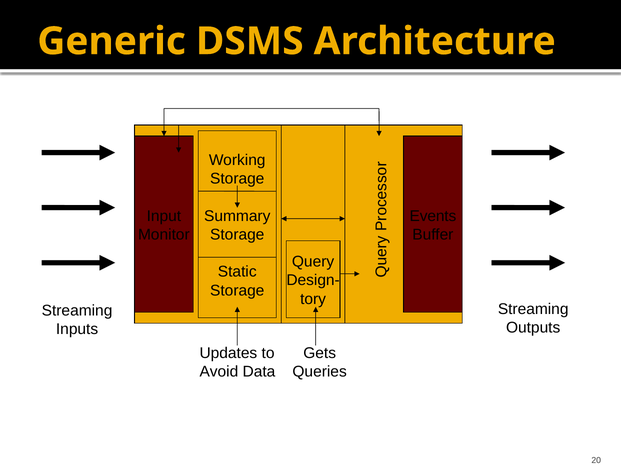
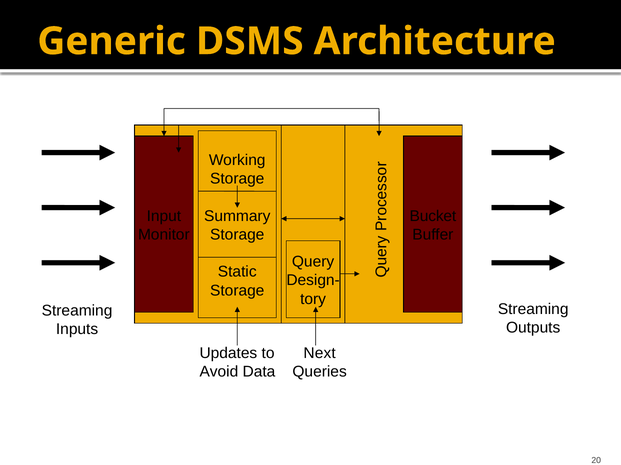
Events: Events -> Bucket
Gets: Gets -> Next
